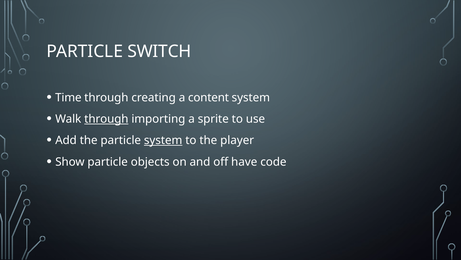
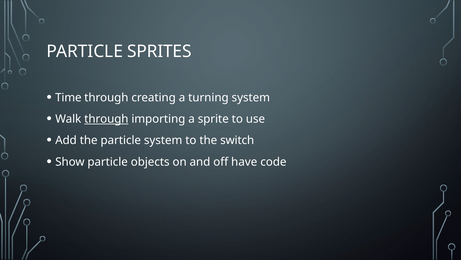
SWITCH: SWITCH -> SPRITES
content: content -> turning
system at (163, 140) underline: present -> none
player: player -> switch
